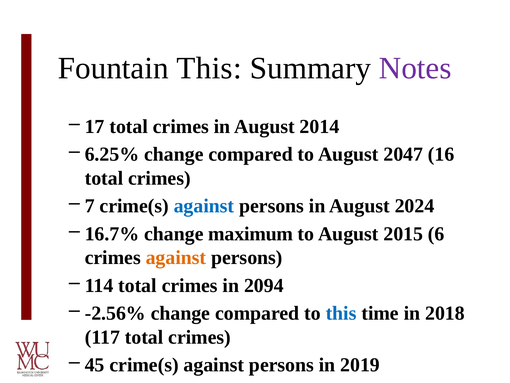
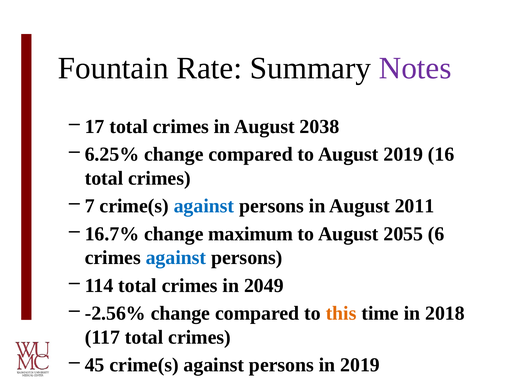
Fountain This: This -> Rate
2014: 2014 -> 2038
August 2047: 2047 -> 2019
2024: 2024 -> 2011
2015: 2015 -> 2055
against at (176, 257) colour: orange -> blue
2094: 2094 -> 2049
this at (341, 313) colour: blue -> orange
